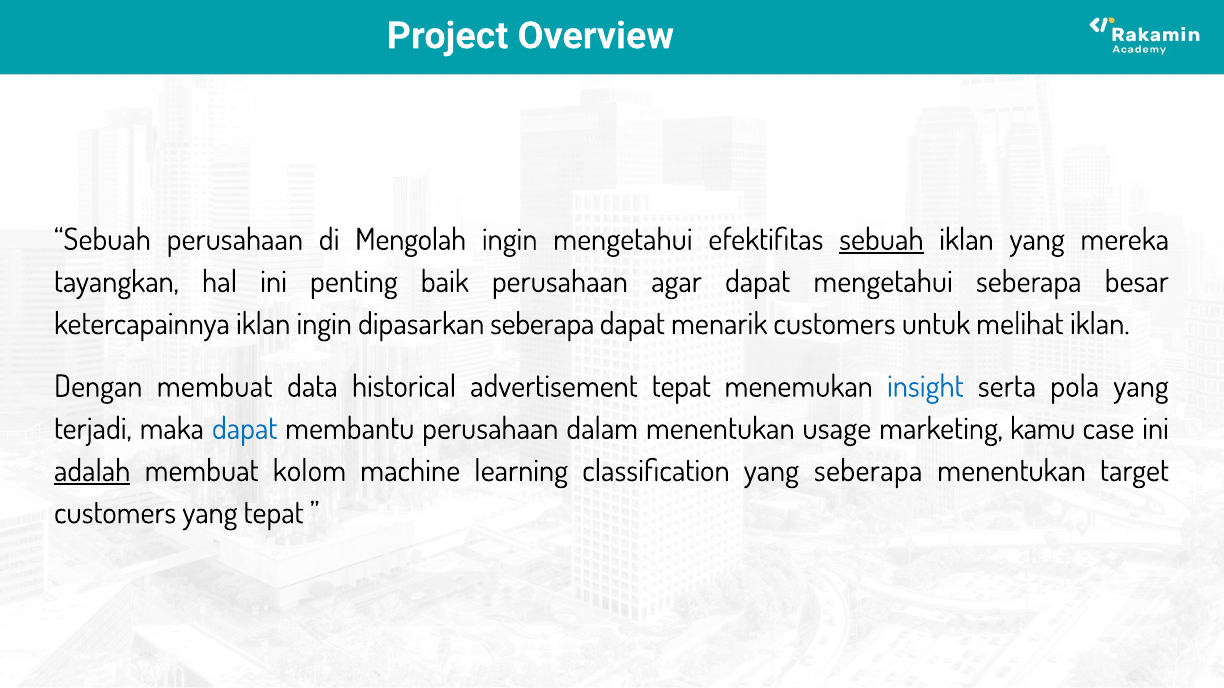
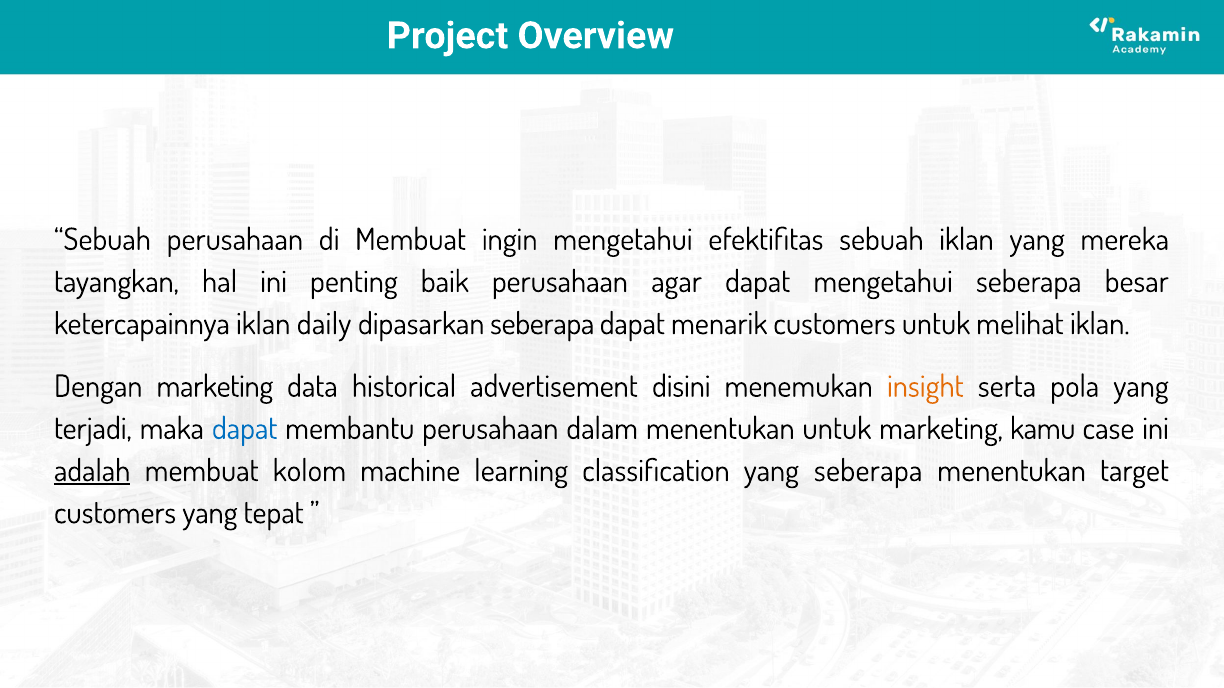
di Mengolah: Mengolah -> Membuat
sebuah at (881, 240) underline: present -> none
iklan ingin: ingin -> daily
Dengan membuat: membuat -> marketing
advertisement tepat: tepat -> disini
insight colour: blue -> orange
menentukan usage: usage -> untuk
